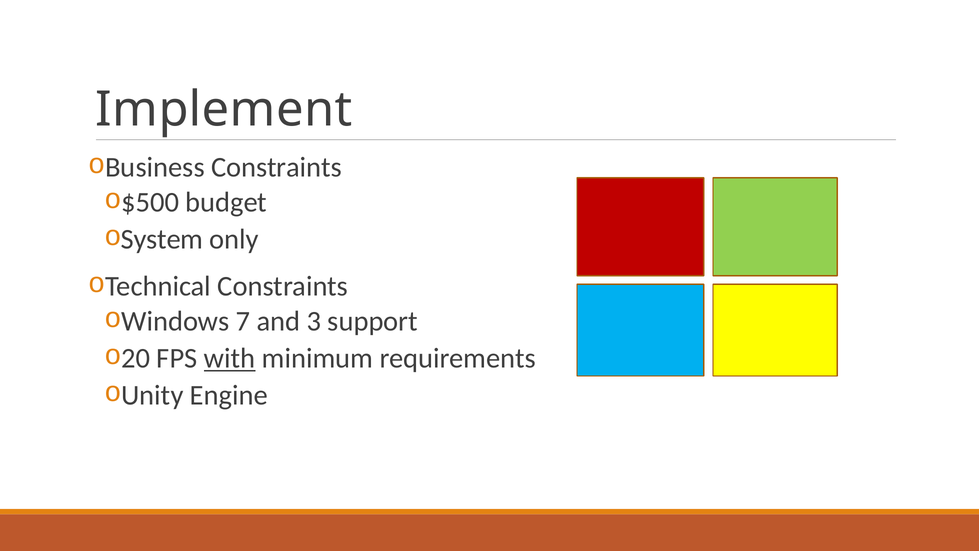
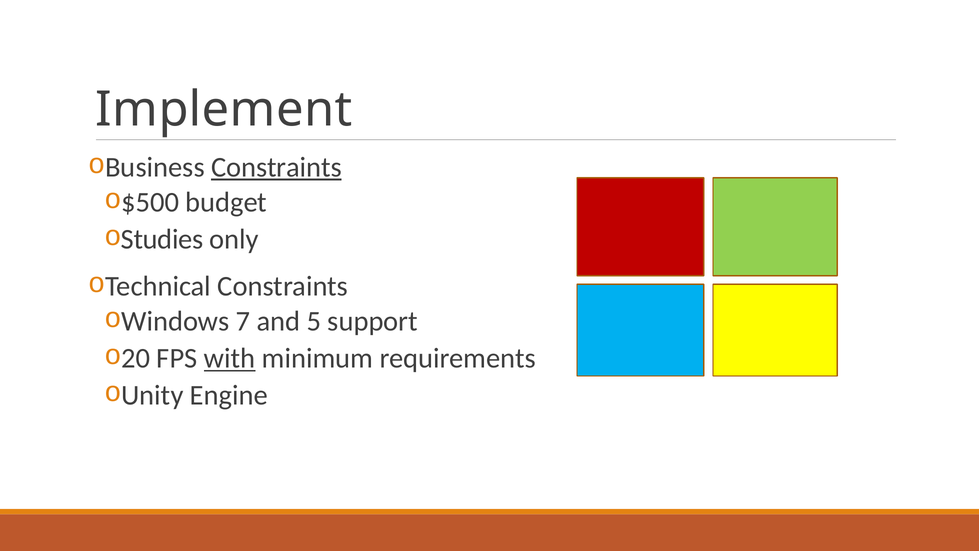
Constraints at (276, 167) underline: none -> present
System: System -> Studies
3: 3 -> 5
